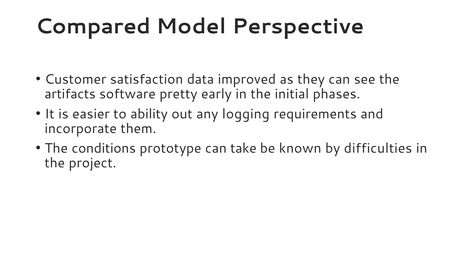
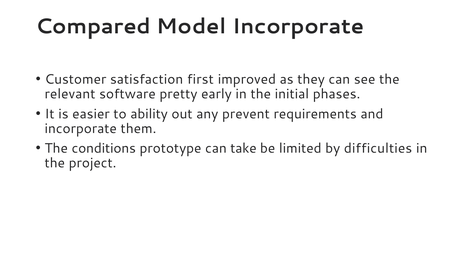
Model Perspective: Perspective -> Incorporate
data: data -> first
artifacts: artifacts -> relevant
logging: logging -> prevent
known: known -> limited
